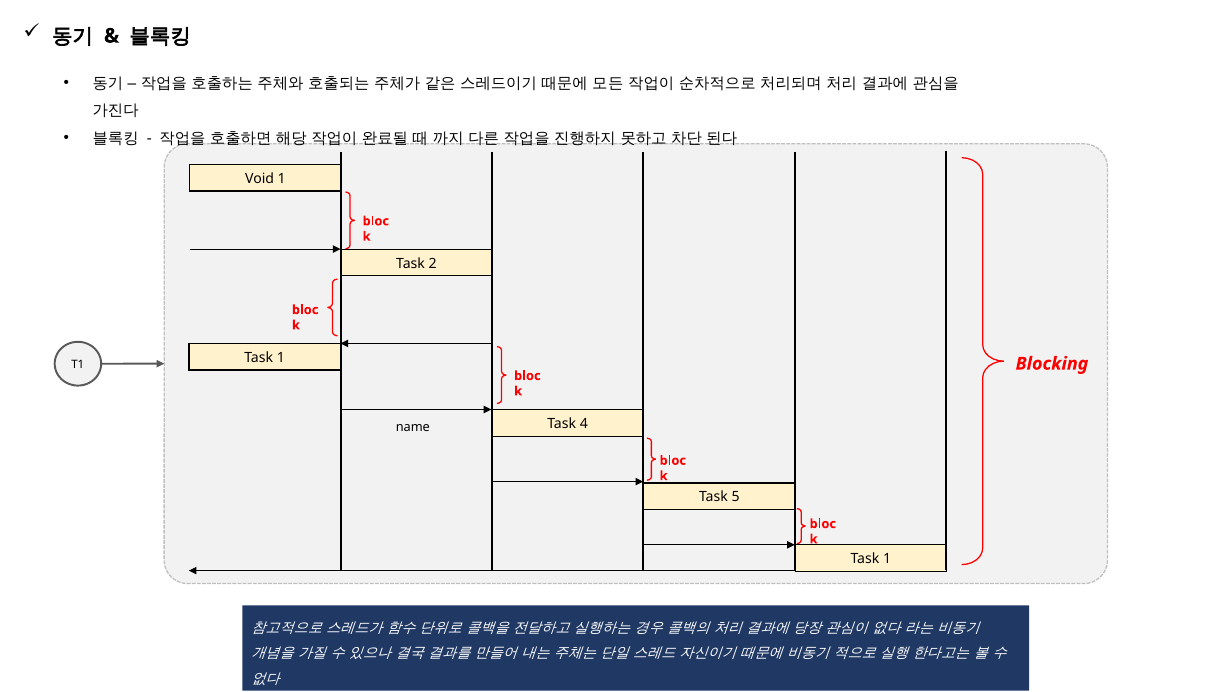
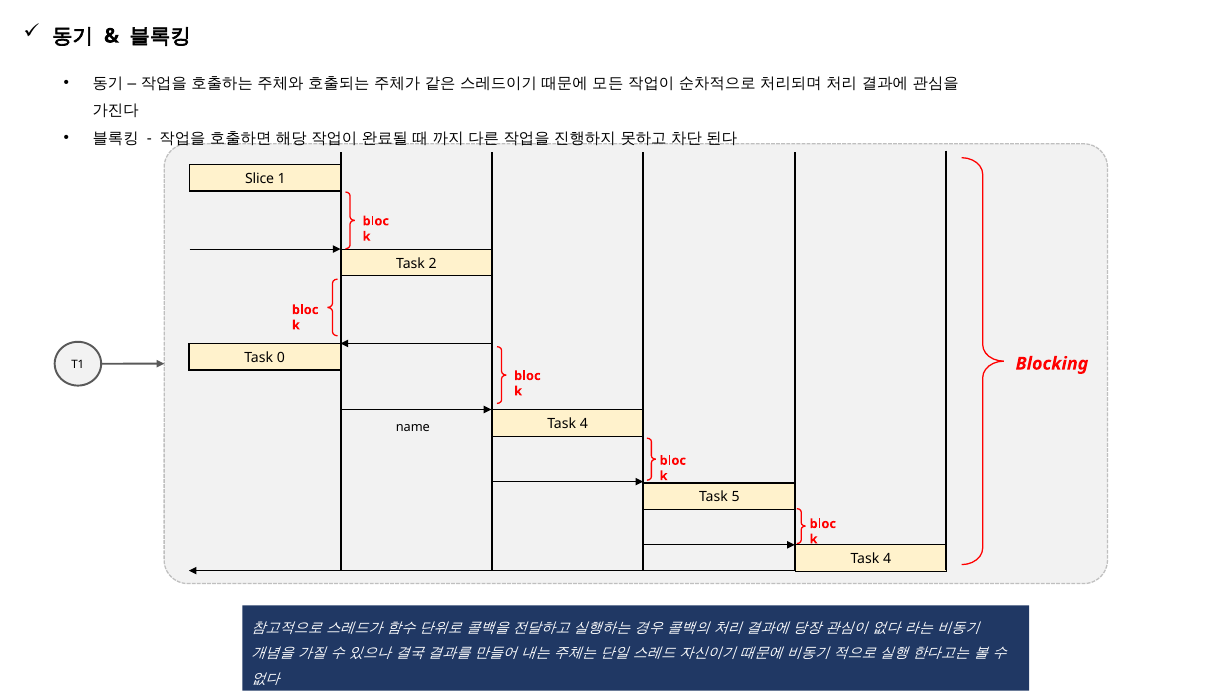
Void: Void -> Slice
1 at (281, 358): 1 -> 0
1 at (887, 559): 1 -> 4
